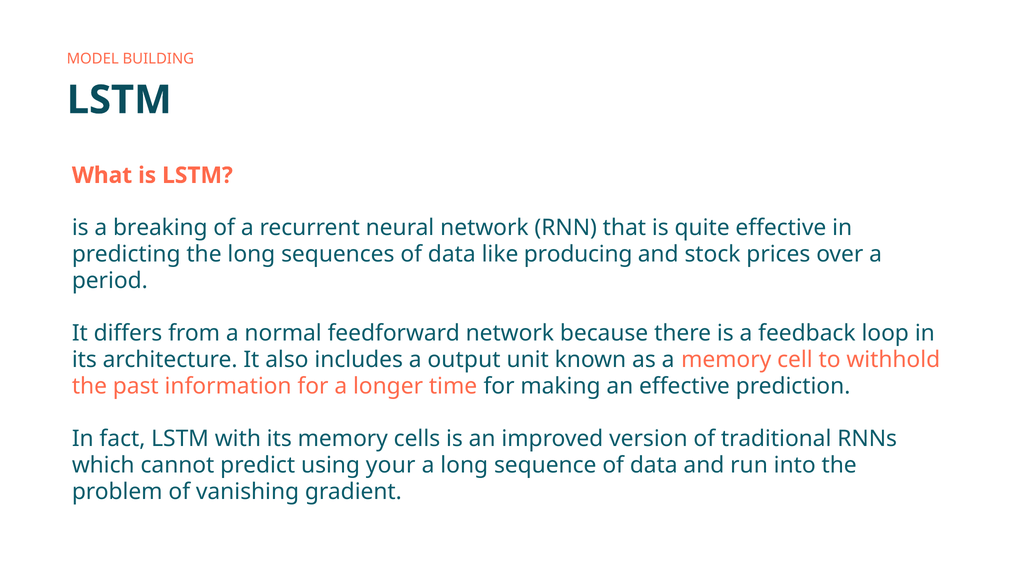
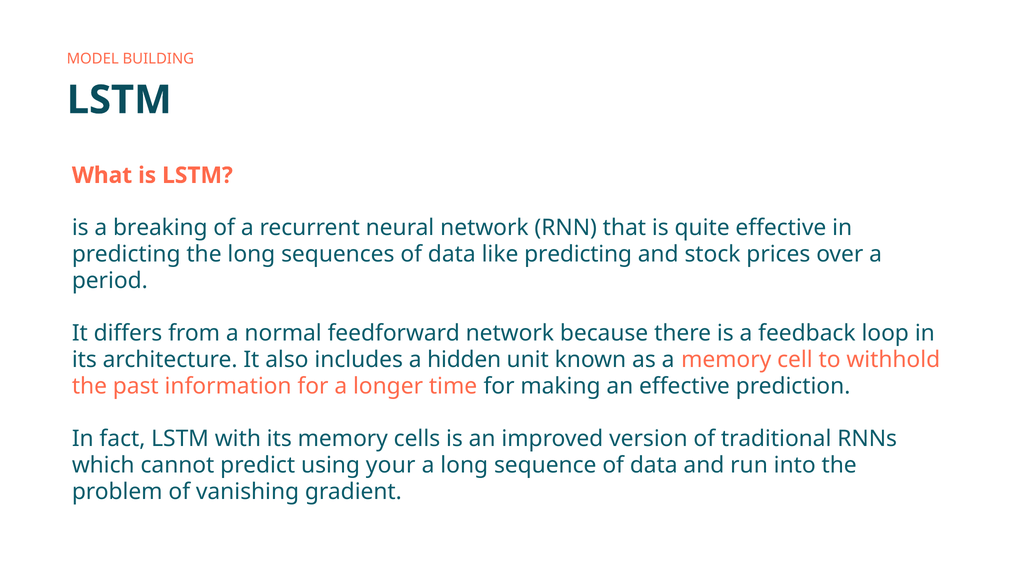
like producing: producing -> predicting
output: output -> hidden
